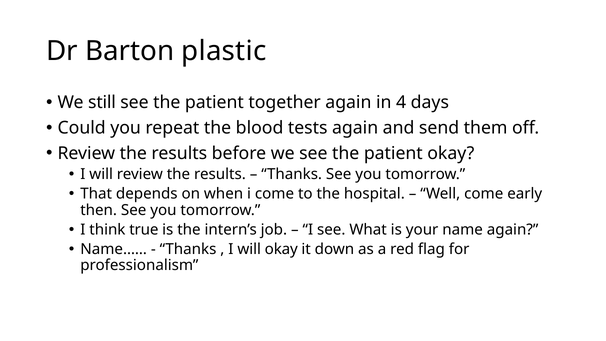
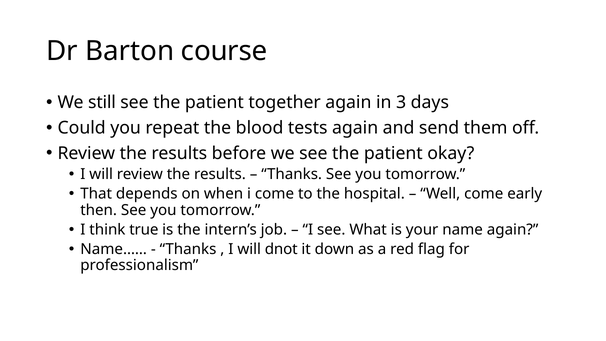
plastic: plastic -> course
4: 4 -> 3
will okay: okay -> dnot
